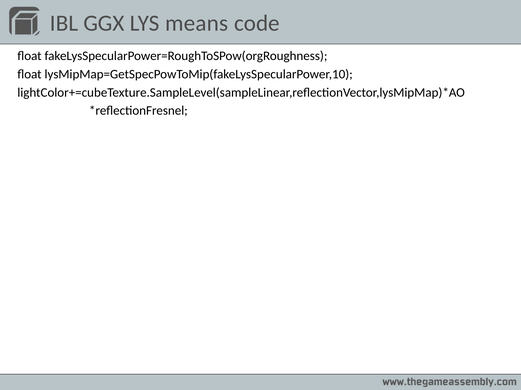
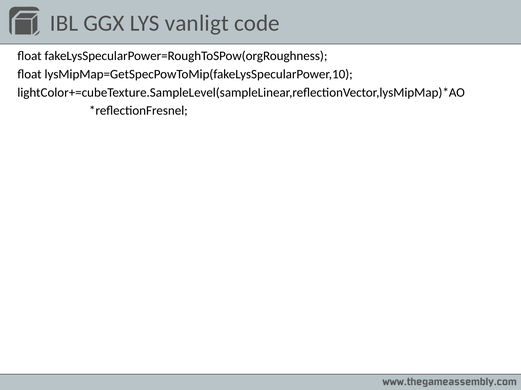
means: means -> vanligt
